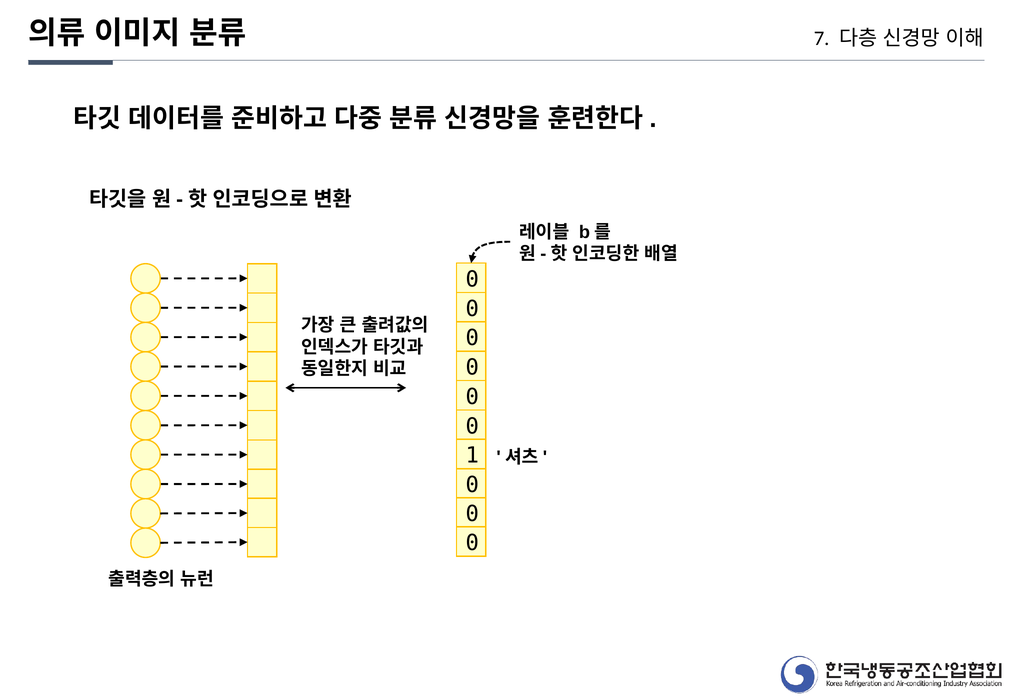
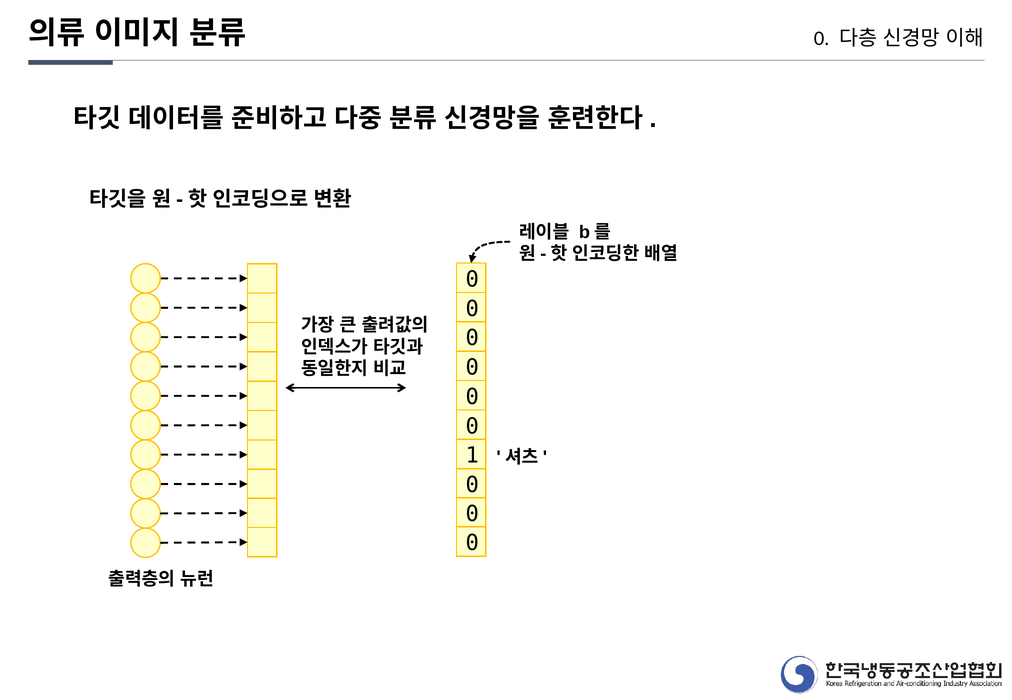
7 at (822, 38): 7 -> 0
